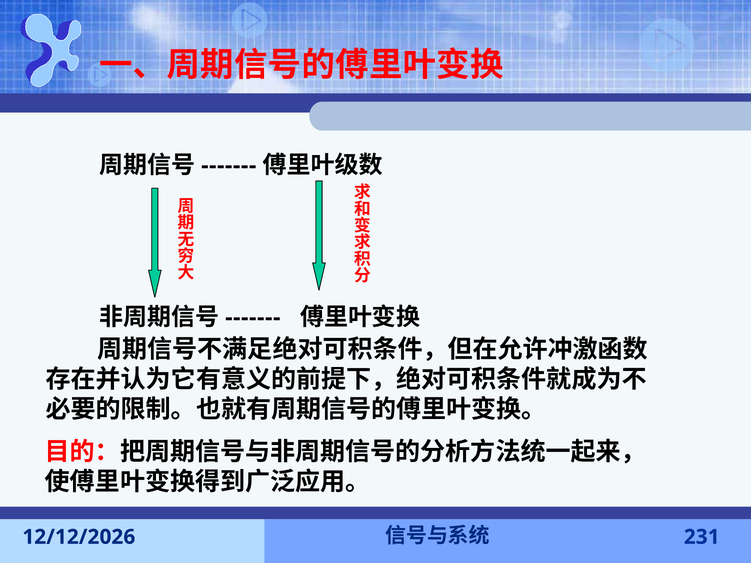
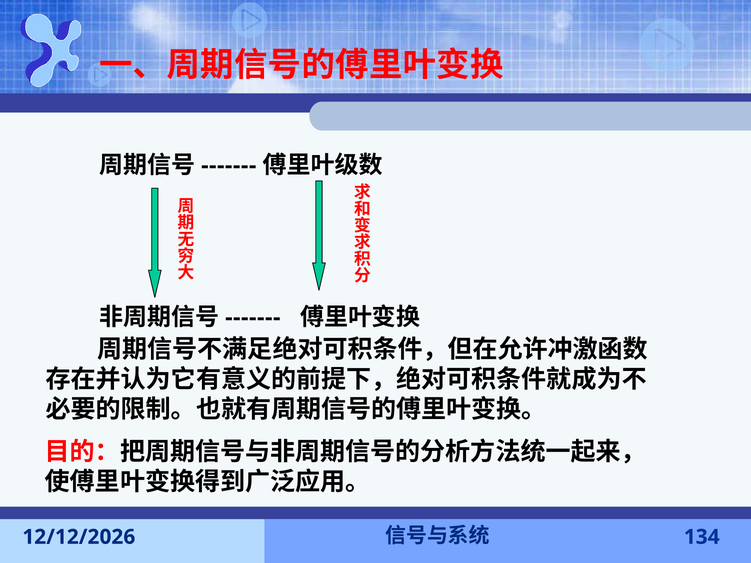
231: 231 -> 134
